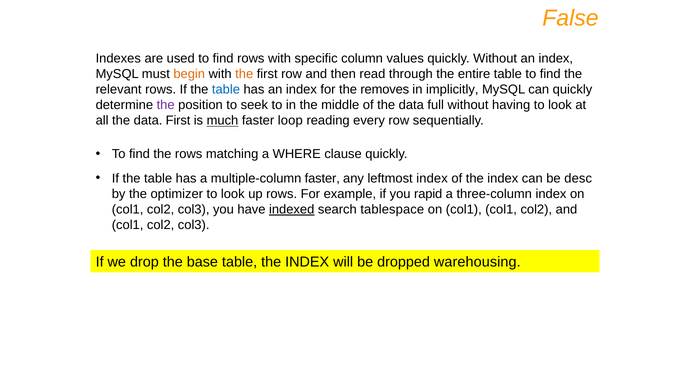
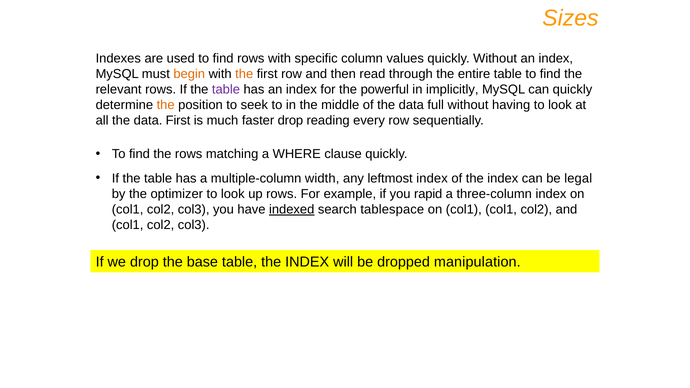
False: False -> Sizes
table at (226, 90) colour: blue -> purple
removes: removes -> powerful
the at (166, 105) colour: purple -> orange
much underline: present -> none
faster loop: loop -> drop
multiple-column faster: faster -> width
desc: desc -> legal
warehousing: warehousing -> manipulation
